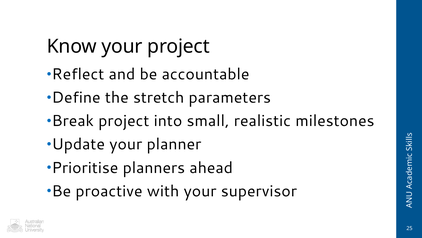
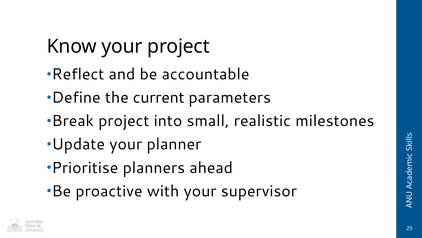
stretch: stretch -> current
